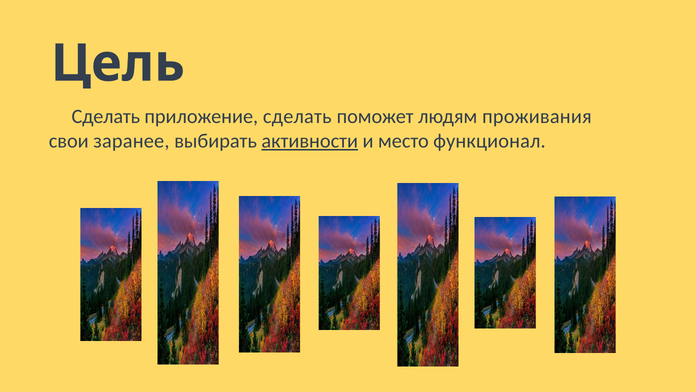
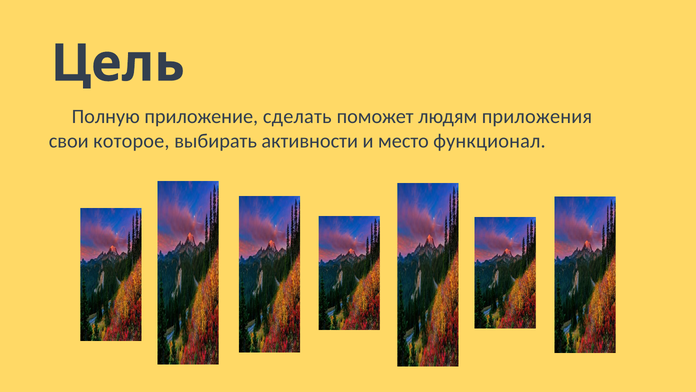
Сделать at (106, 116): Сделать -> Полную
проживания: проживания -> приложения
заранее: заранее -> которое
активности underline: present -> none
